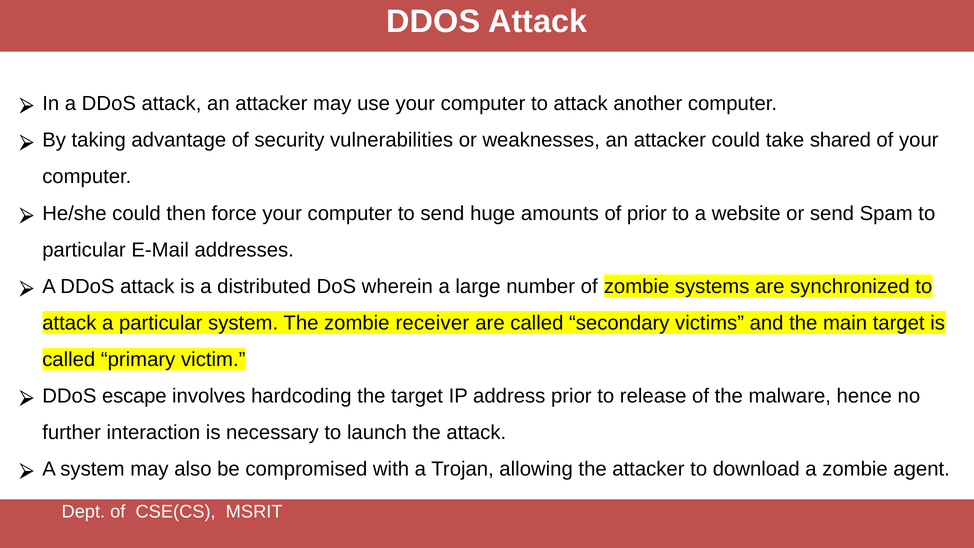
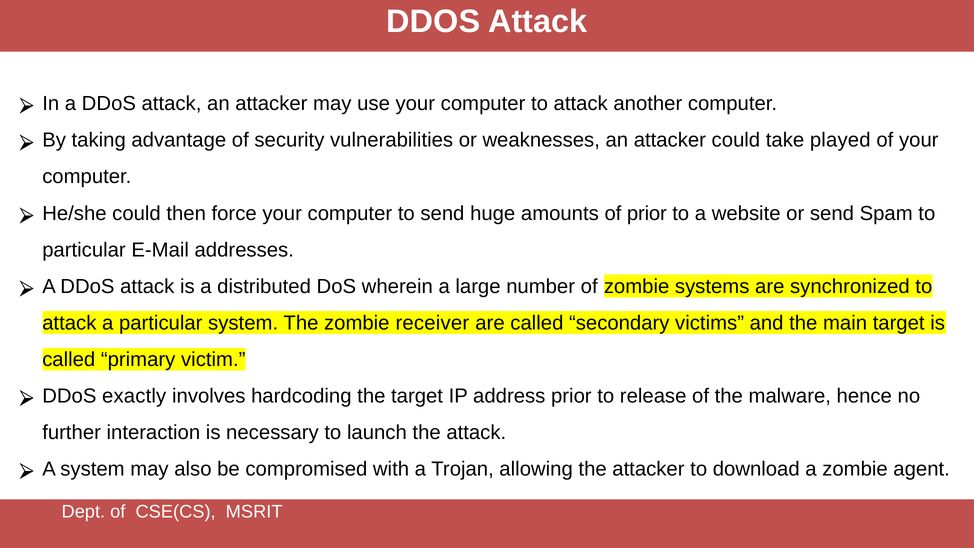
shared: shared -> played
escape: escape -> exactly
